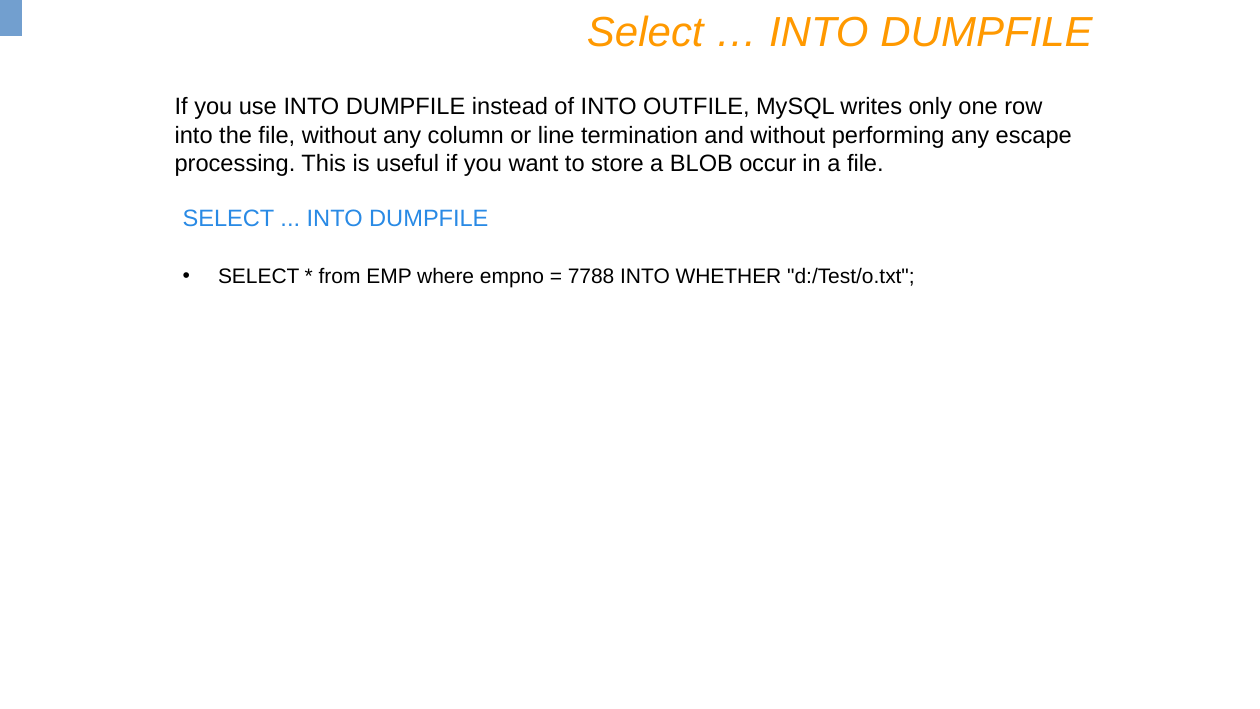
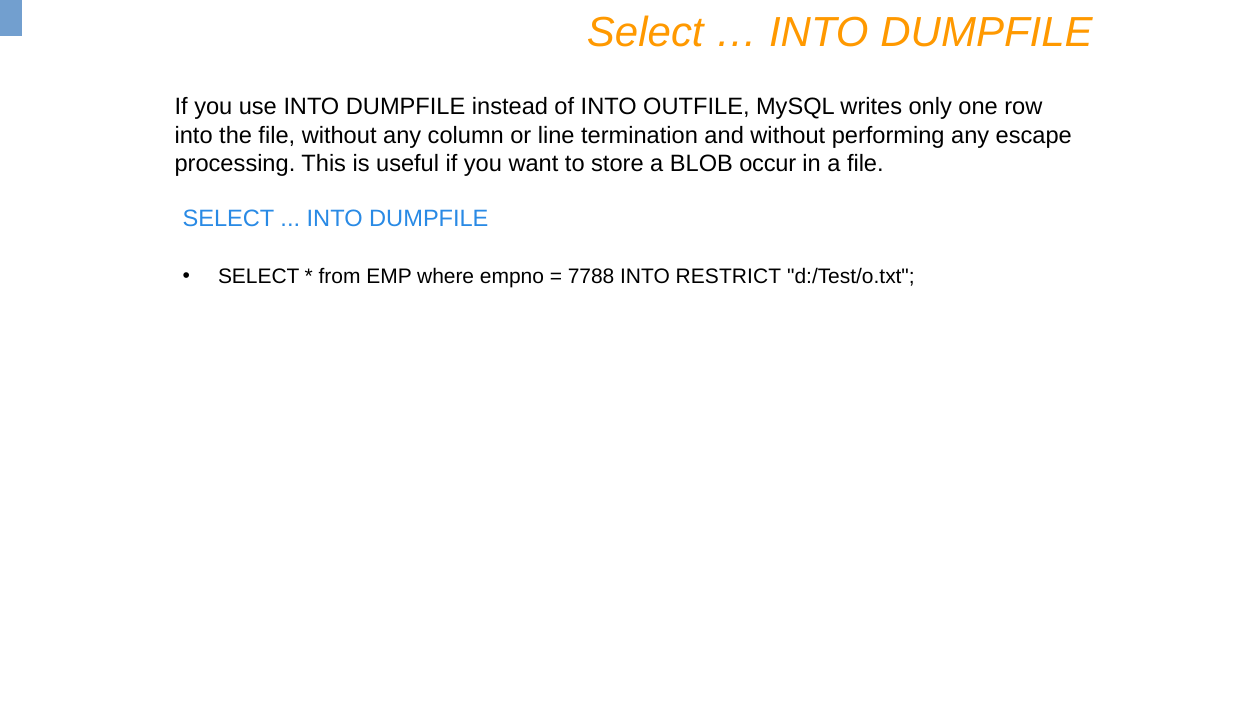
WHETHER: WHETHER -> RESTRICT
